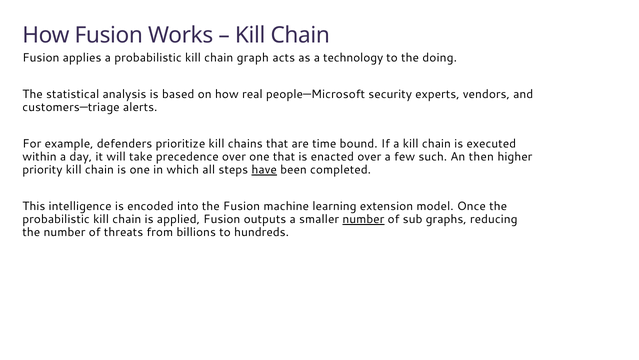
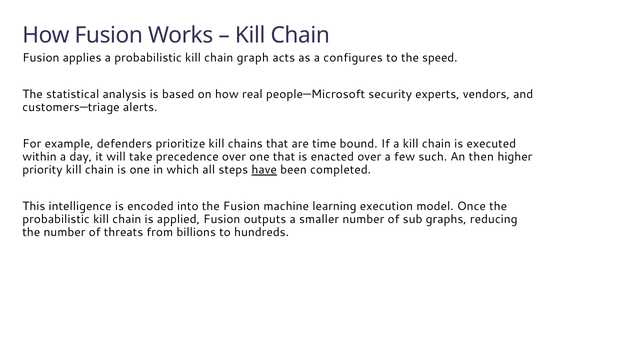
technology: technology -> configures
doing: doing -> speed
extension: extension -> execution
number at (363, 219) underline: present -> none
